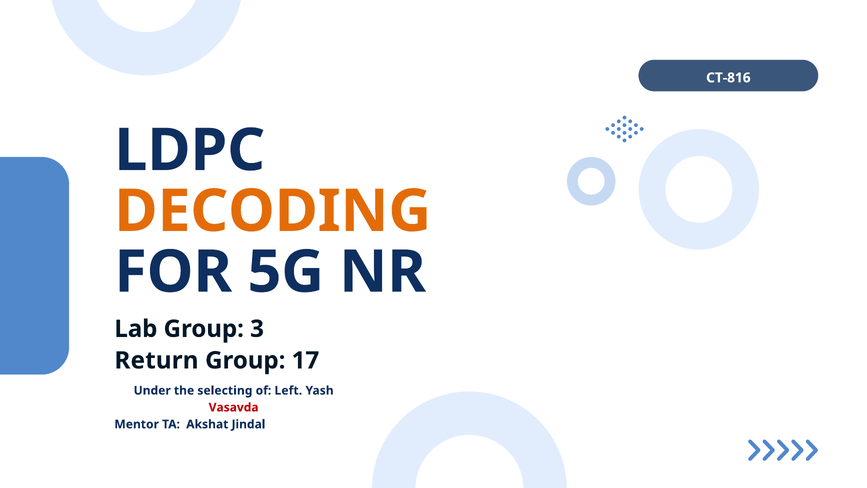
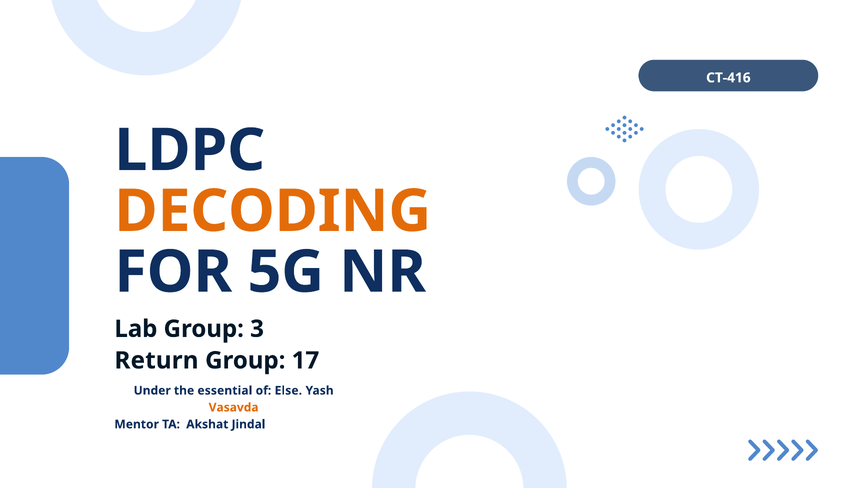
CT-816: CT-816 -> CT-416
selecting: selecting -> essential
Left: Left -> Else
Vasavda colour: red -> orange
